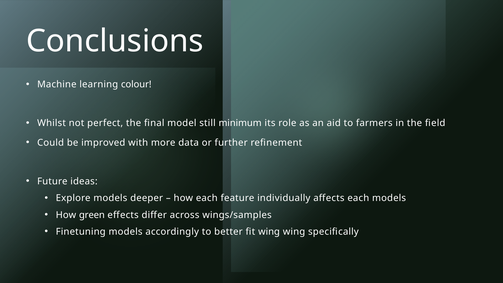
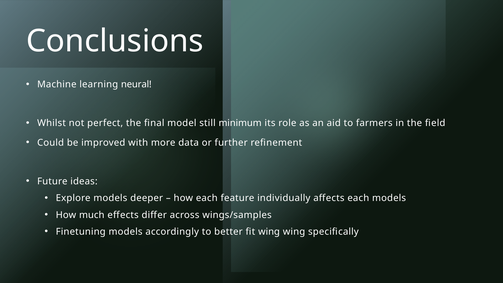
colour: colour -> neural
green: green -> much
